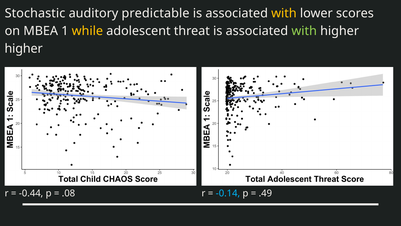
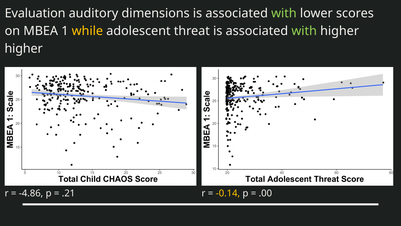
Stochastic: Stochastic -> Evaluation
predictable: predictable -> dimensions
with at (284, 13) colour: yellow -> light green
-0.44: -0.44 -> -4.86
.08: .08 -> .21
-0.14 colour: light blue -> yellow
.49: .49 -> .00
